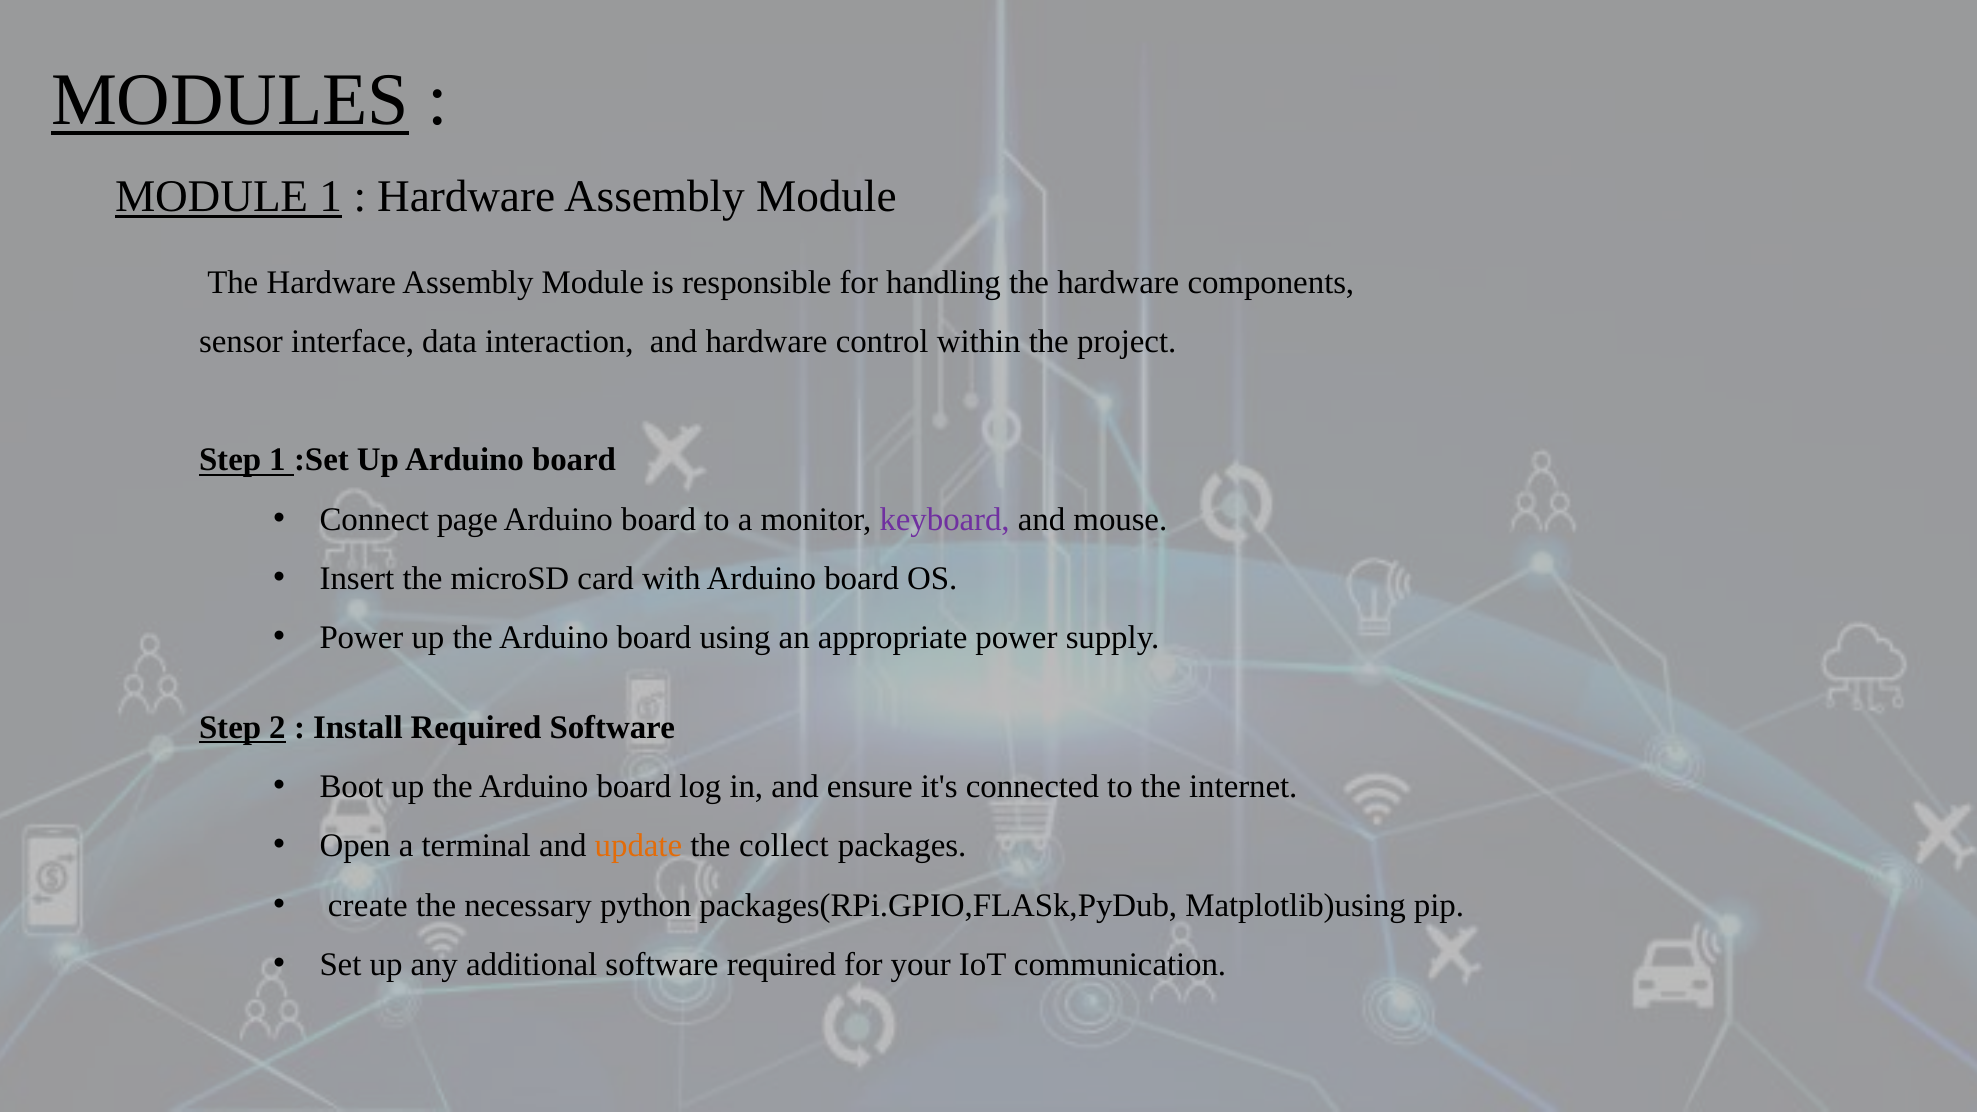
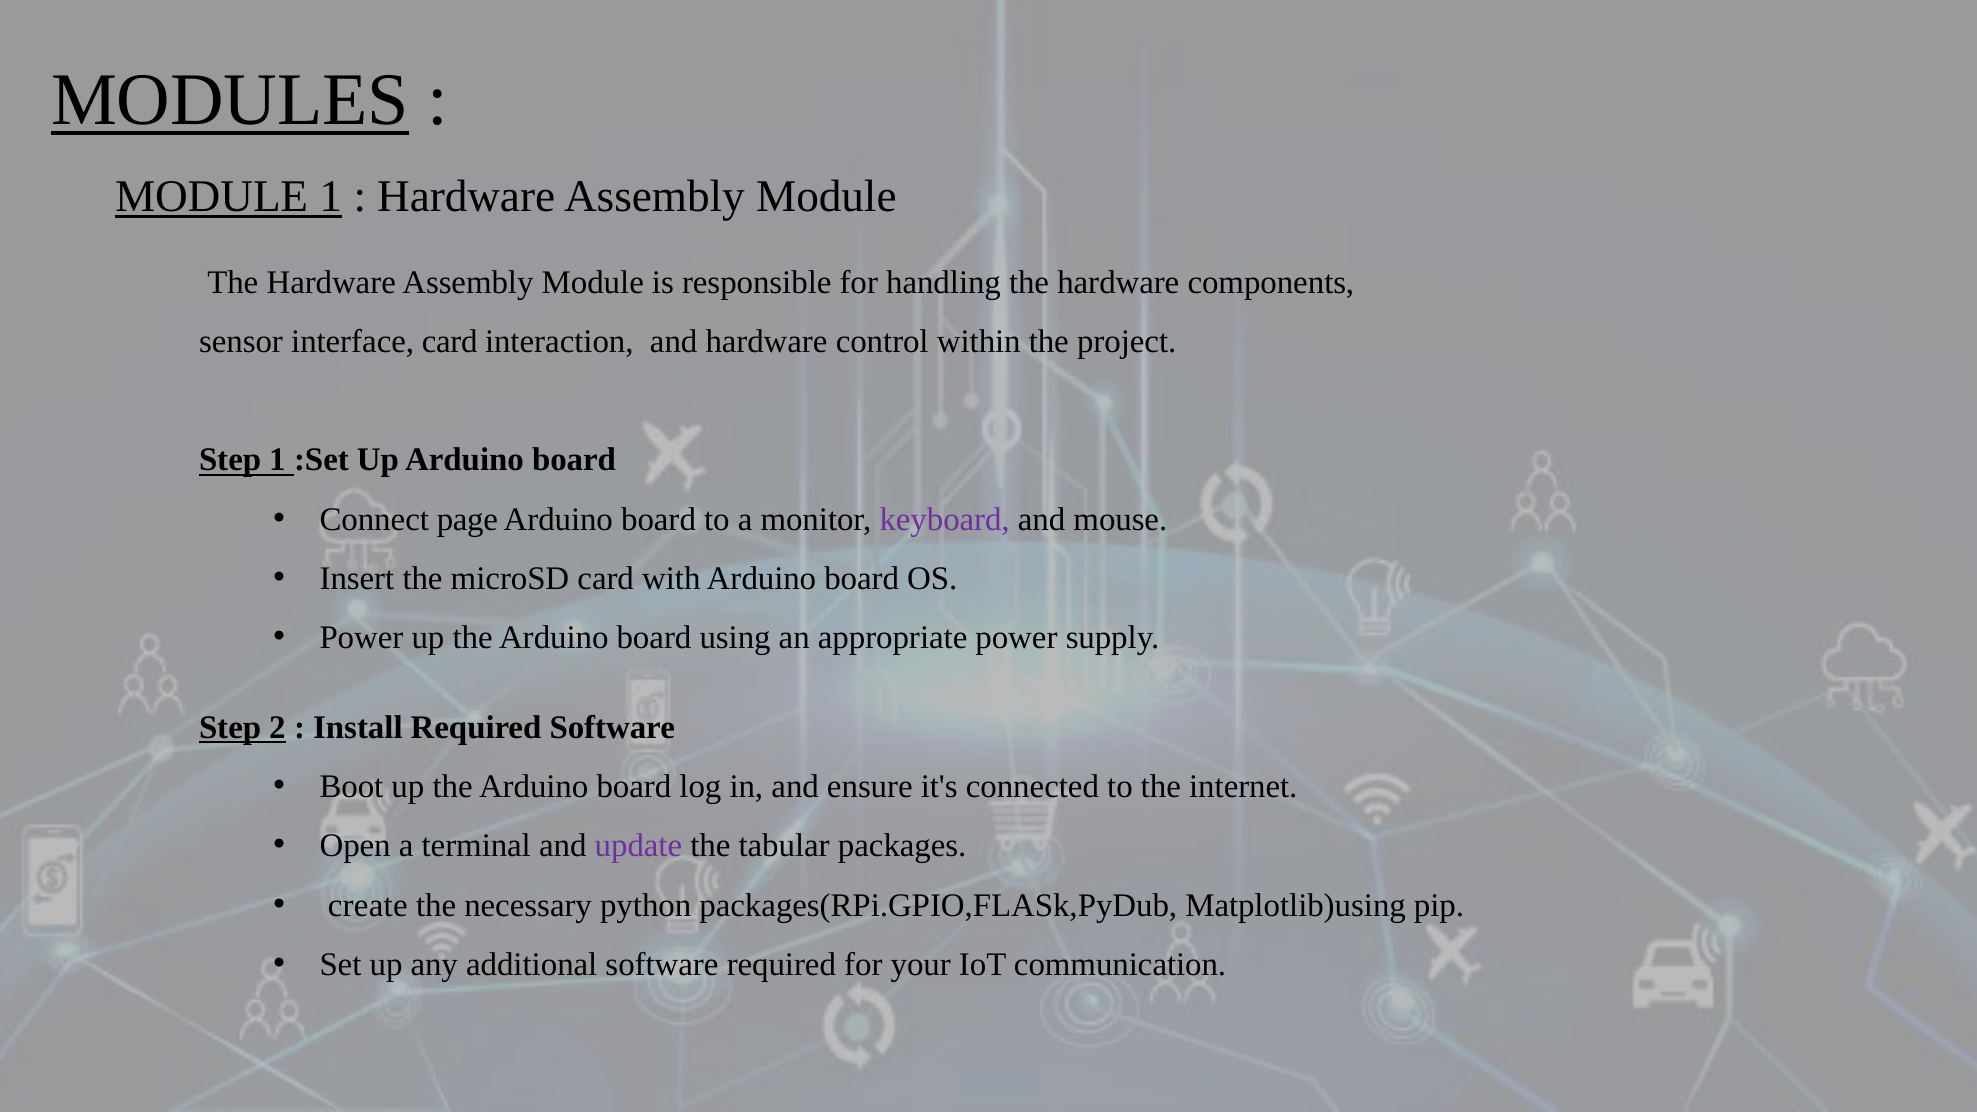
interface data: data -> card
update colour: orange -> purple
collect: collect -> tabular
